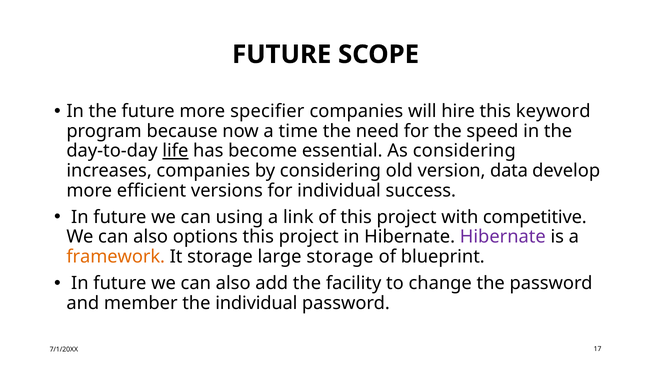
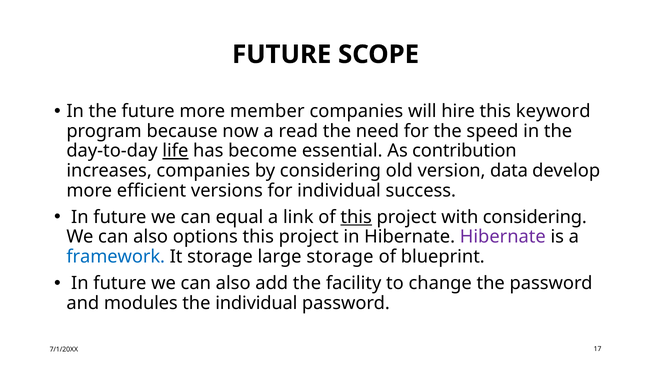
specifier: specifier -> member
time: time -> read
As considering: considering -> contribution
using: using -> equal
this at (356, 217) underline: none -> present
with competitive: competitive -> considering
framework colour: orange -> blue
member: member -> modules
